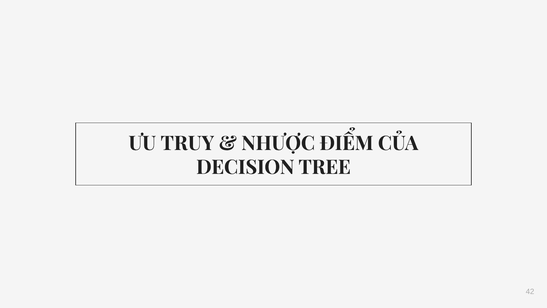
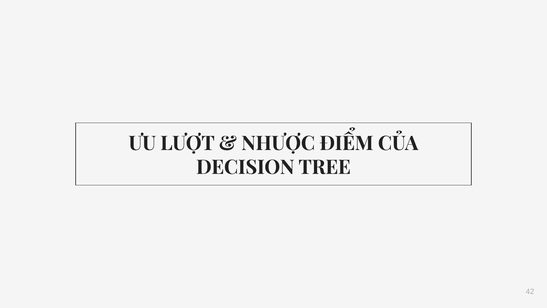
TRUY: TRUY -> LƯỢT
